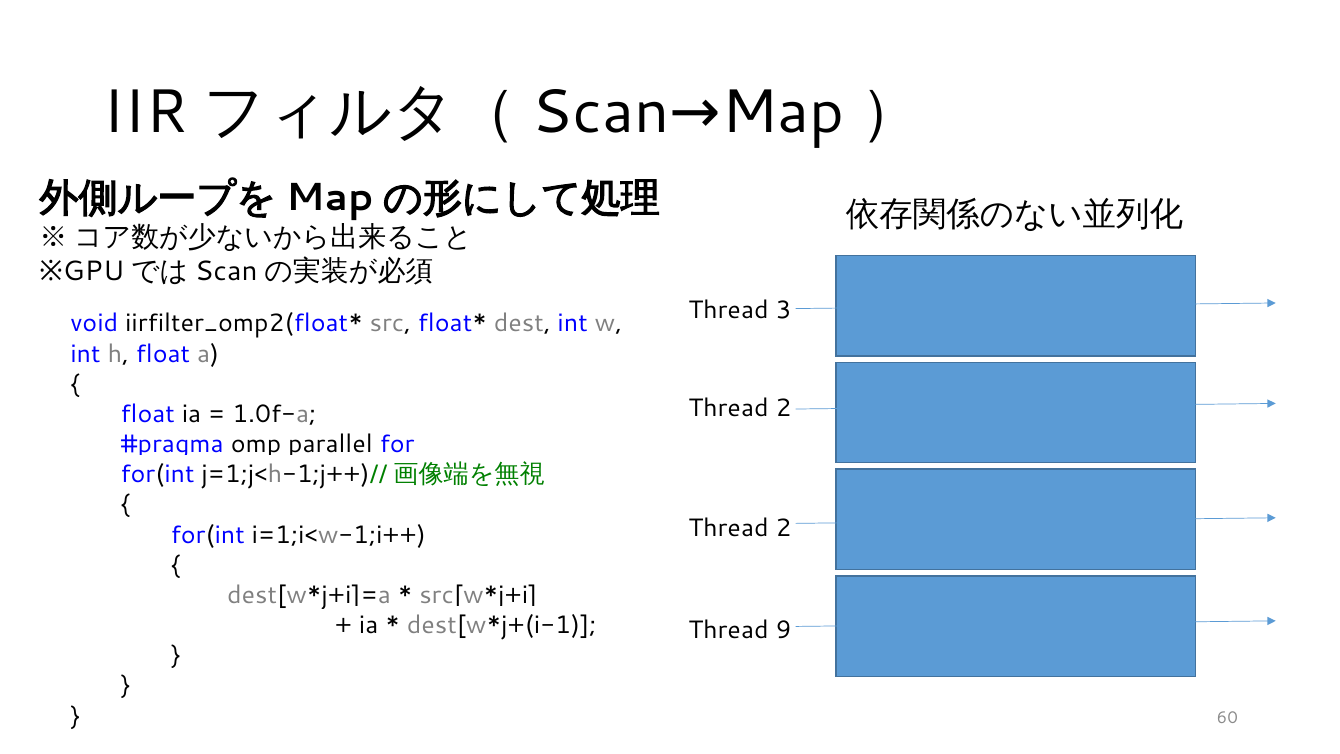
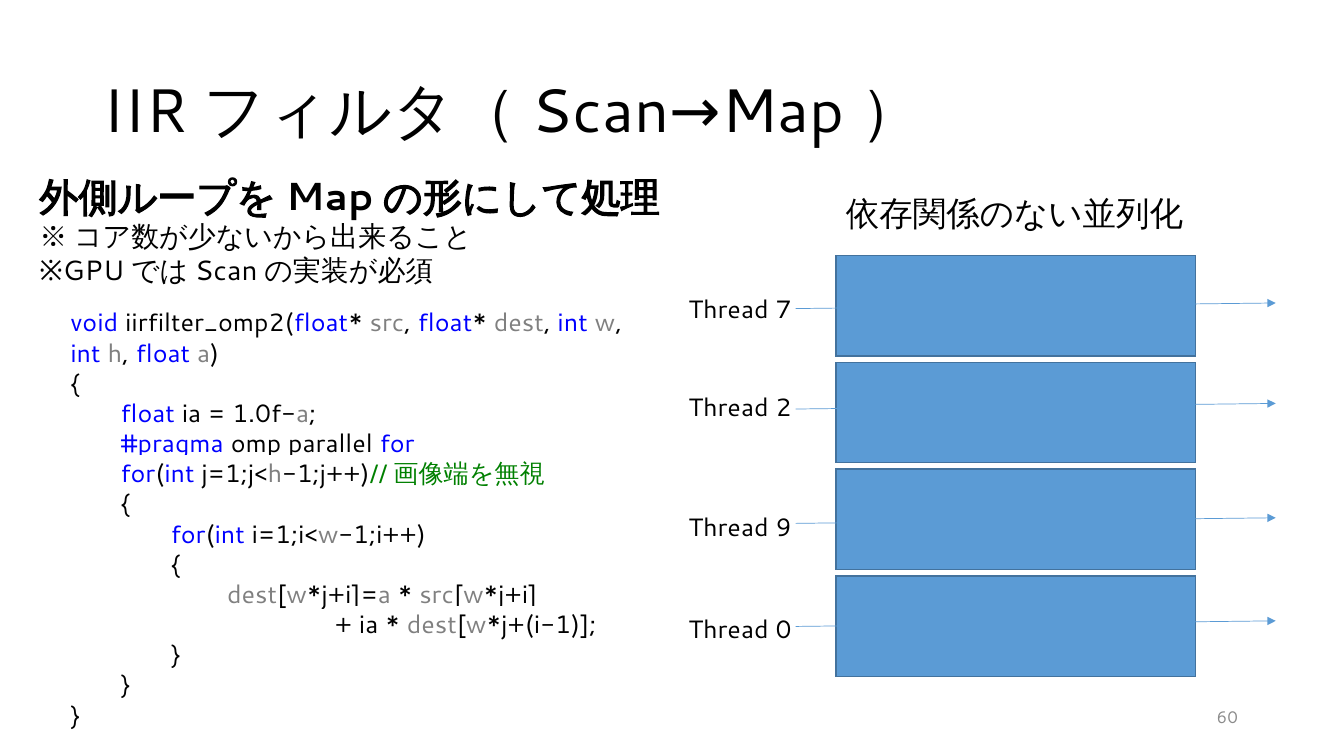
3: 3 -> 7
2 at (783, 528): 2 -> 9
9: 9 -> 0
